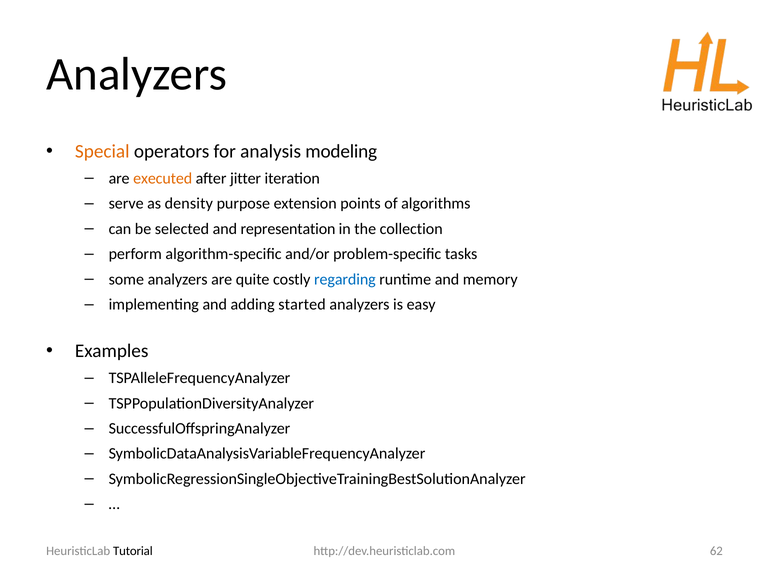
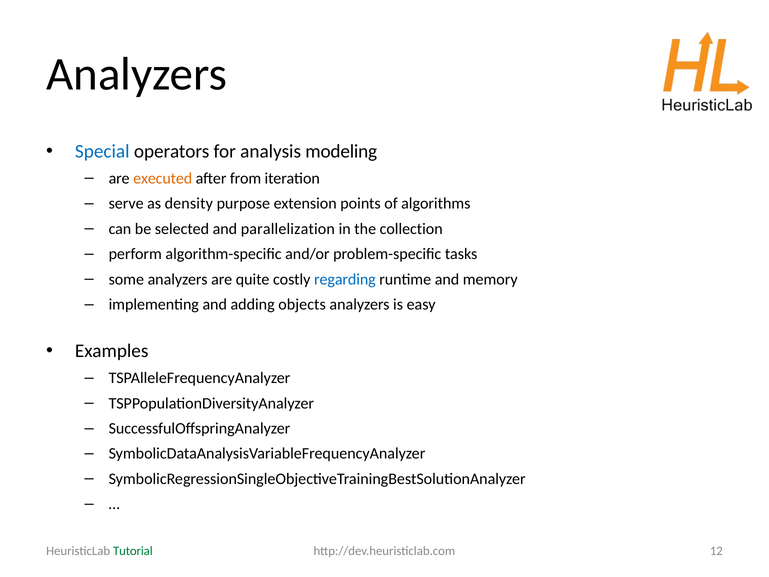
Special colour: orange -> blue
jitter: jitter -> from
representation: representation -> parallelization
started: started -> objects
62: 62 -> 12
Tutorial colour: black -> green
